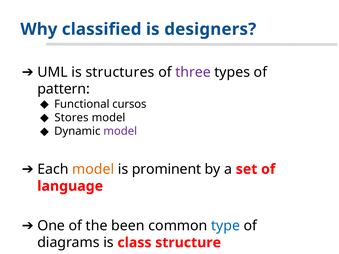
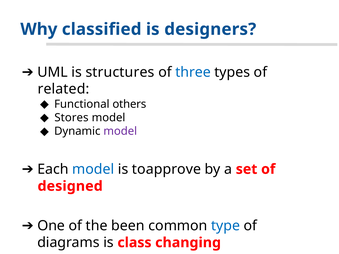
three colour: purple -> blue
pattern: pattern -> related
cursos: cursos -> others
model at (93, 169) colour: orange -> blue
prominent: prominent -> toapprove
language: language -> designed
structure: structure -> changing
